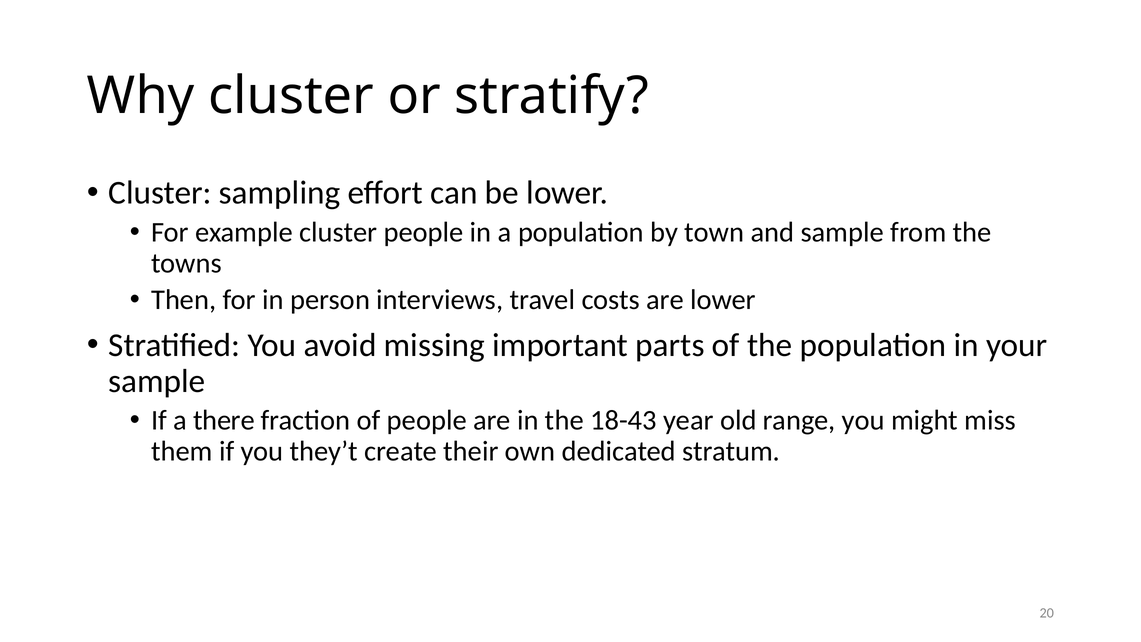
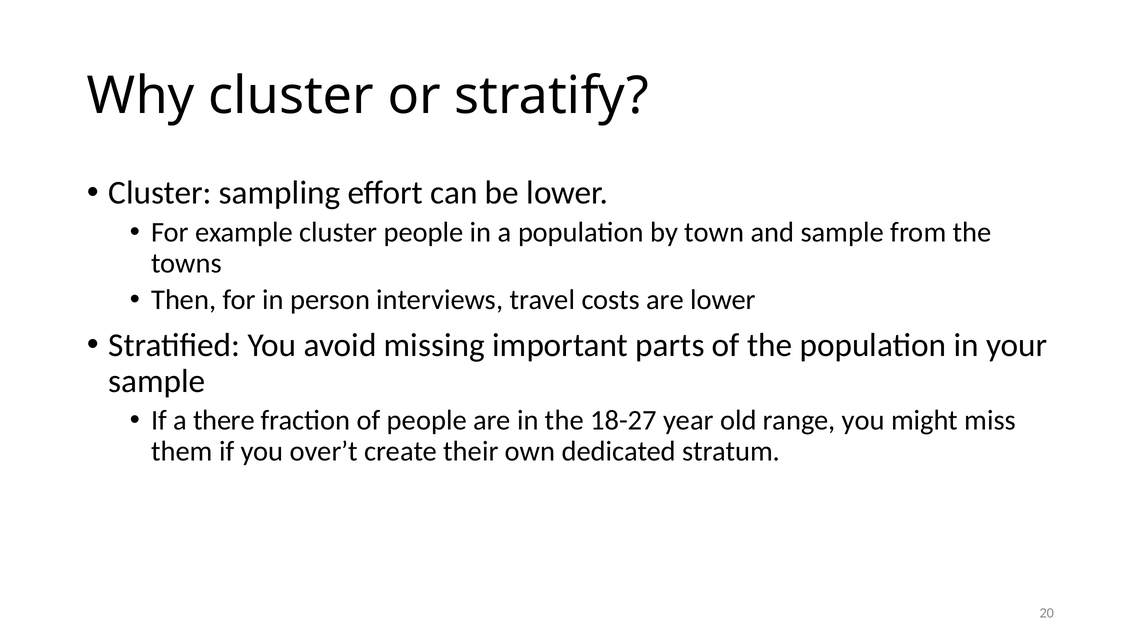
18-43: 18-43 -> 18-27
they’t: they’t -> over’t
